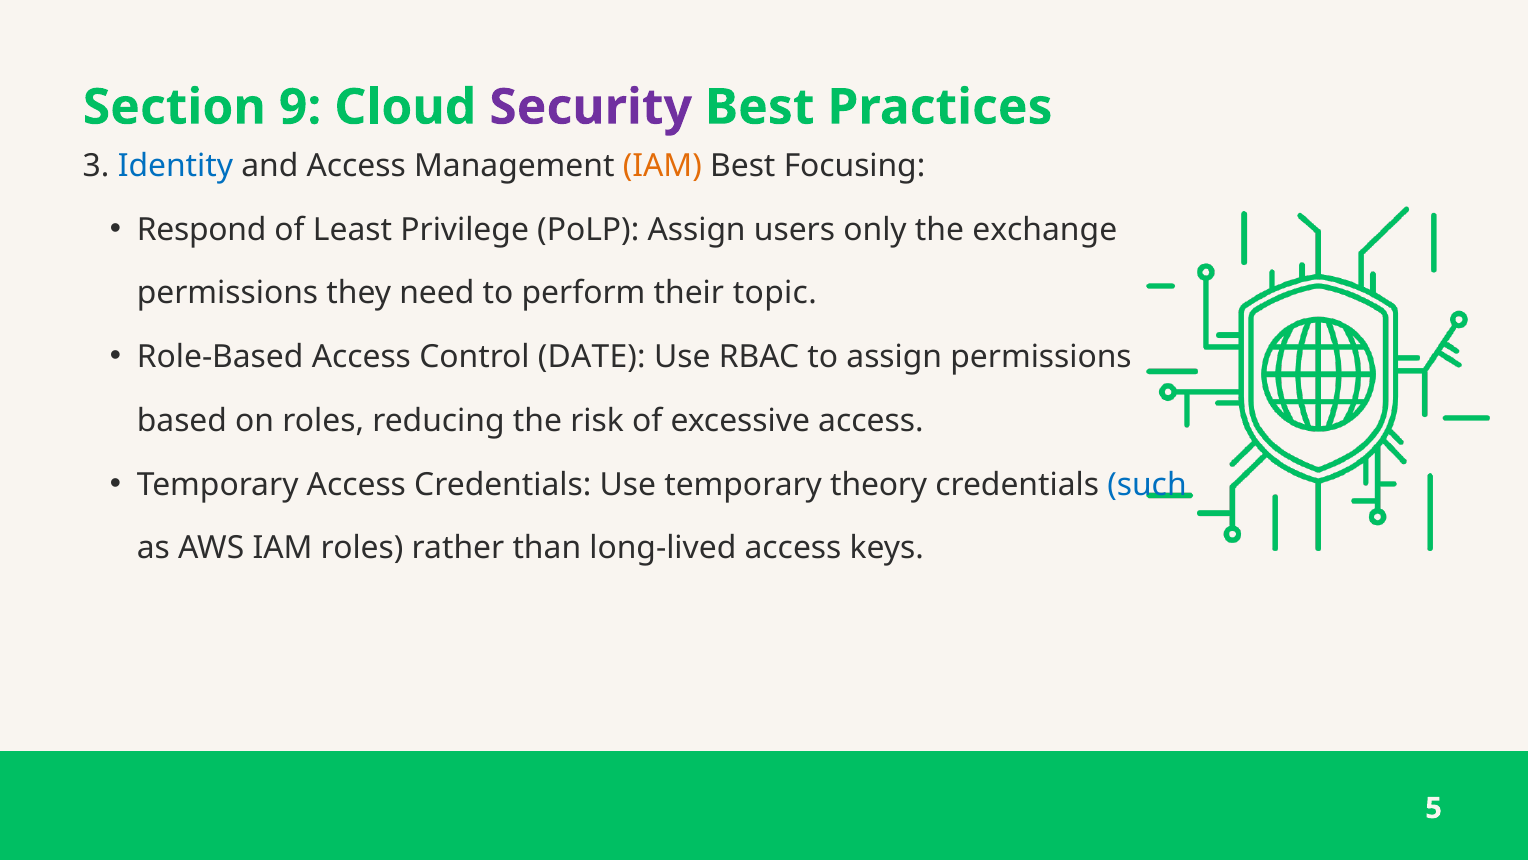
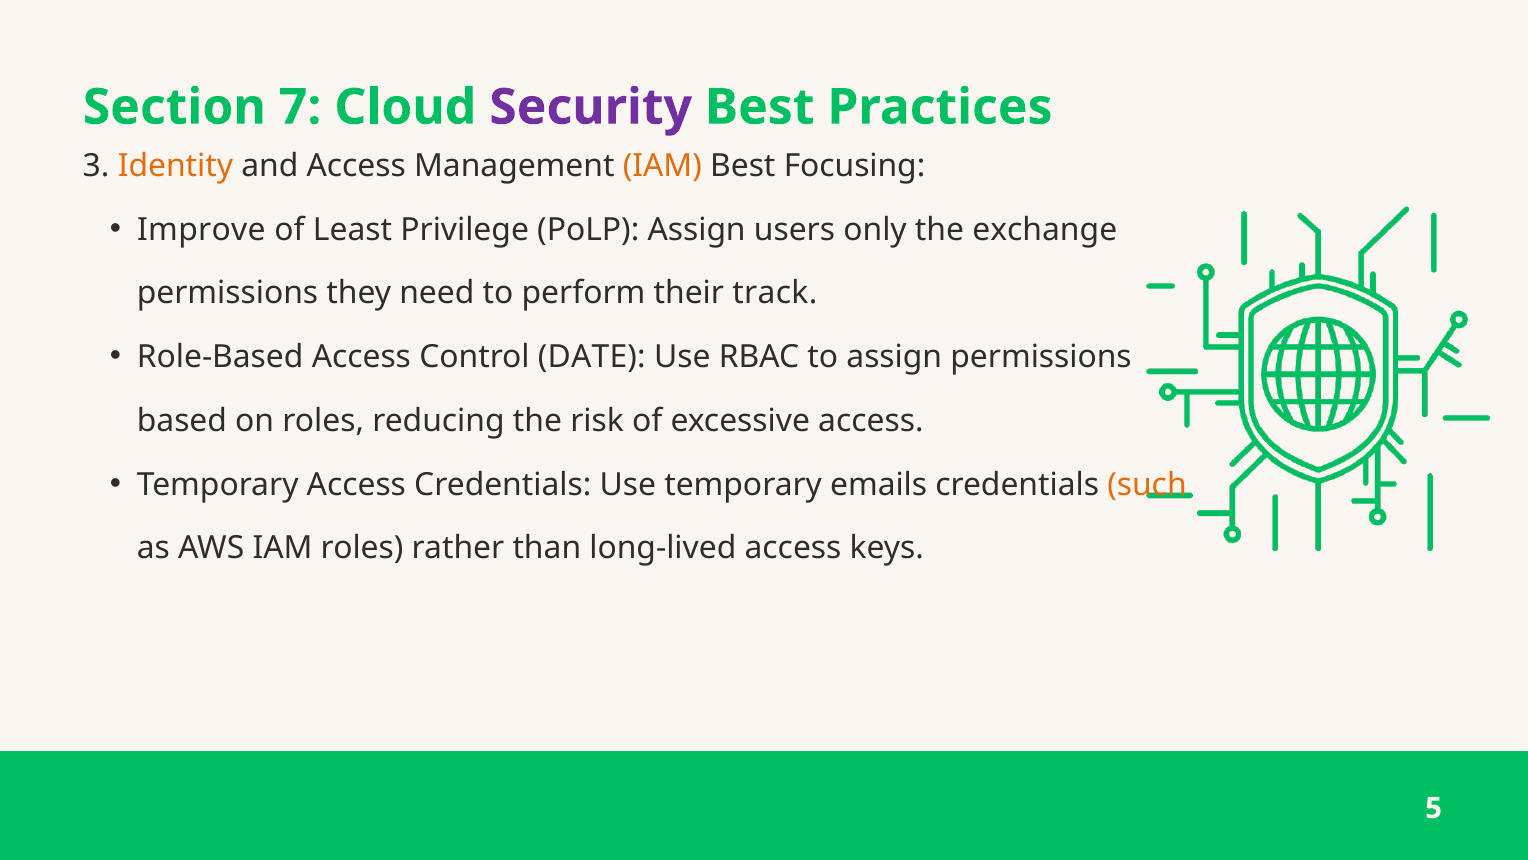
9: 9 -> 7
Identity colour: blue -> orange
Respond: Respond -> Improve
topic: topic -> track
theory: theory -> emails
such colour: blue -> orange
